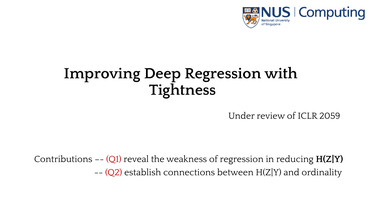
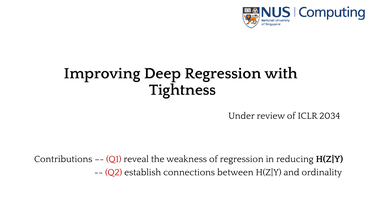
2059: 2059 -> 2034
